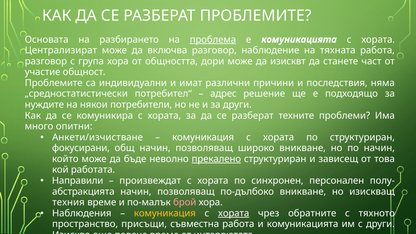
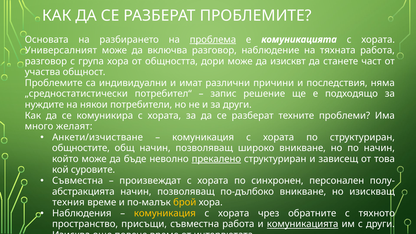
Централизират: Централизират -> Универсалният
участие: участие -> участва
адрес: адрес -> запис
опитни: опитни -> желаят
фокусирани: фокусирани -> общностите
работата: работата -> суровите
Направили at (78, 181): Направили -> Съвместна
брой colour: pink -> yellow
хората at (234, 213) underline: present -> none
комуникацията at (303, 224) underline: none -> present
